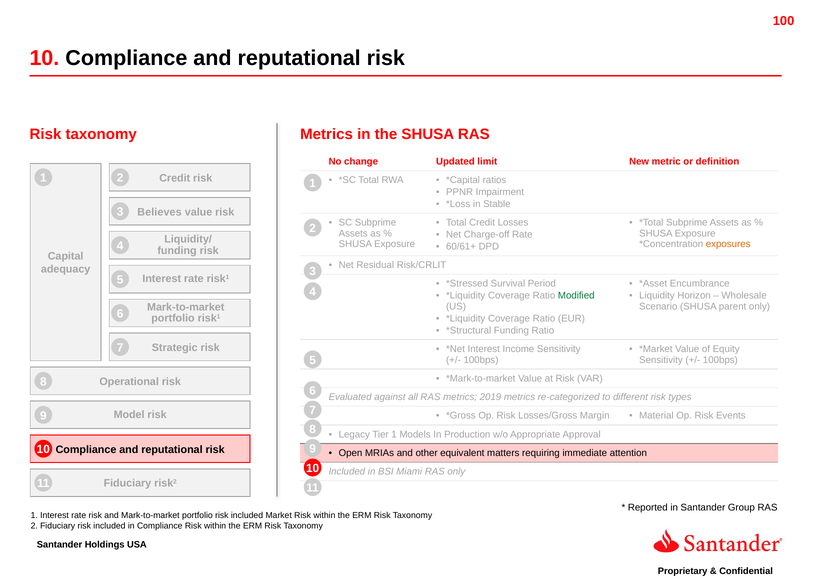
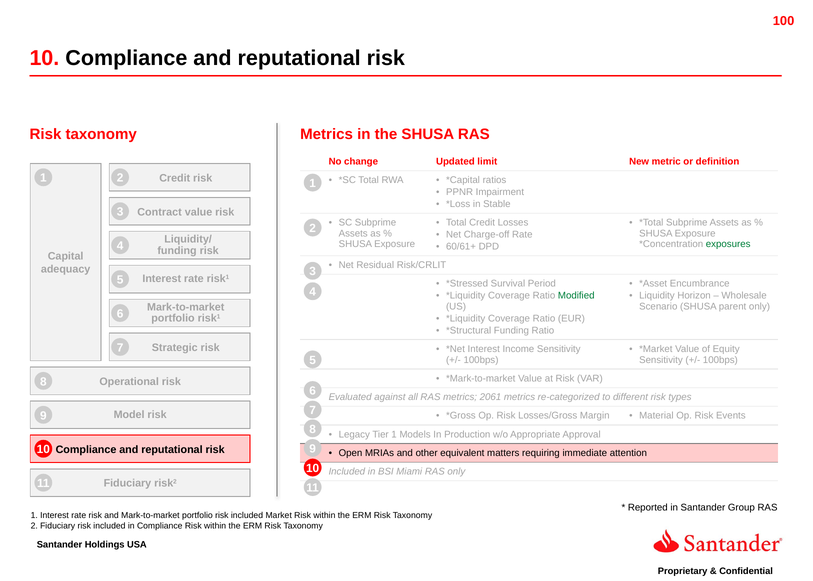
Believes: Believes -> Contract
exposures colour: orange -> green
2019: 2019 -> 2061
